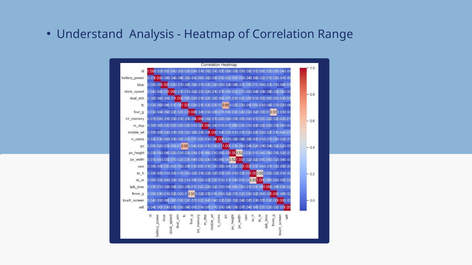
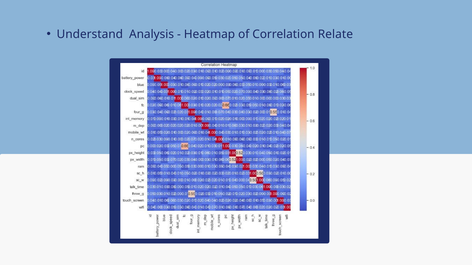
Range: Range -> Relate
